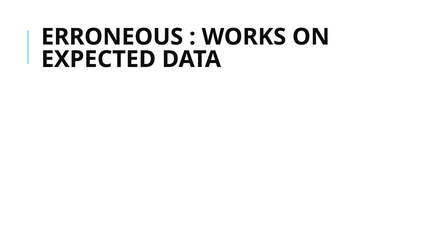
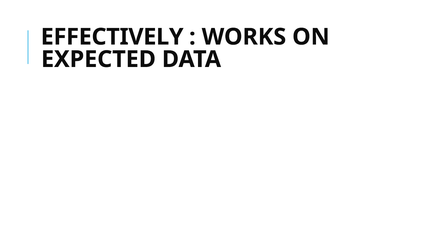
ERRONEOUS: ERRONEOUS -> EFFECTIVELY
